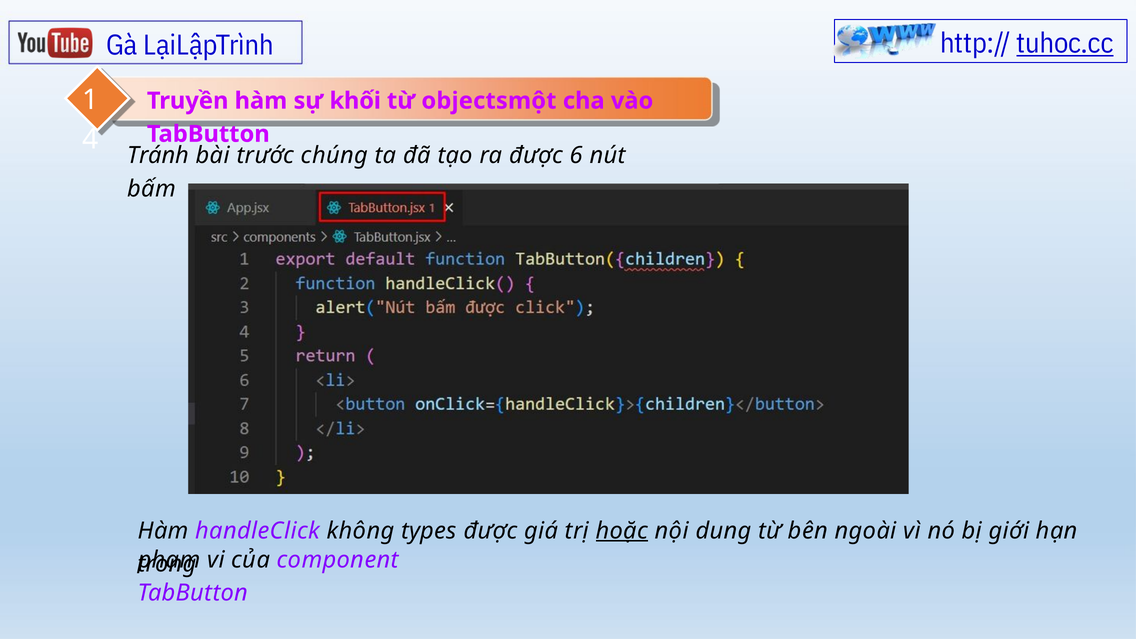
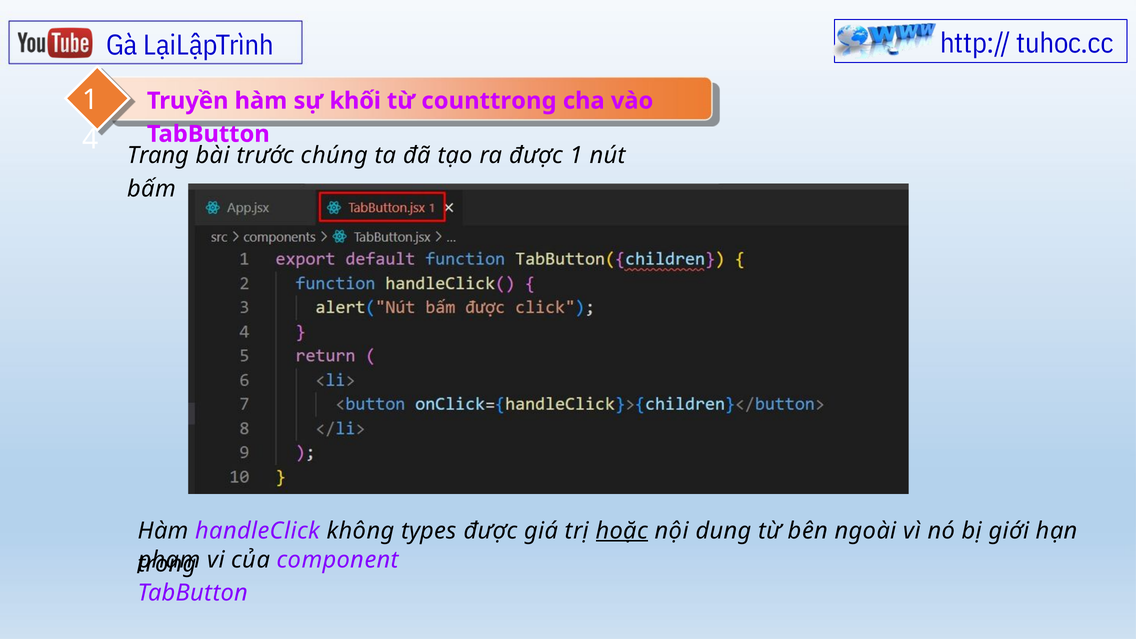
tuhoc.cc underline: present -> none
objectsmột: objectsmột -> counttrong
Tránh: Tránh -> Trang
được 6: 6 -> 1
